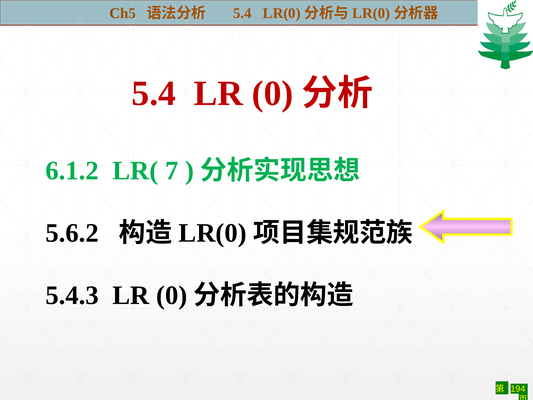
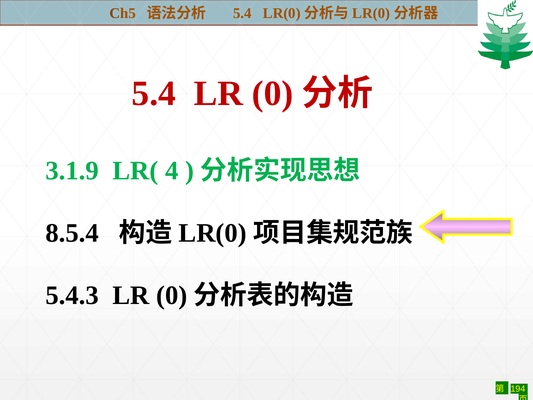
6.1.2: 6.1.2 -> 3.1.9
7: 7 -> 4
5.6.2: 5.6.2 -> 8.5.4
